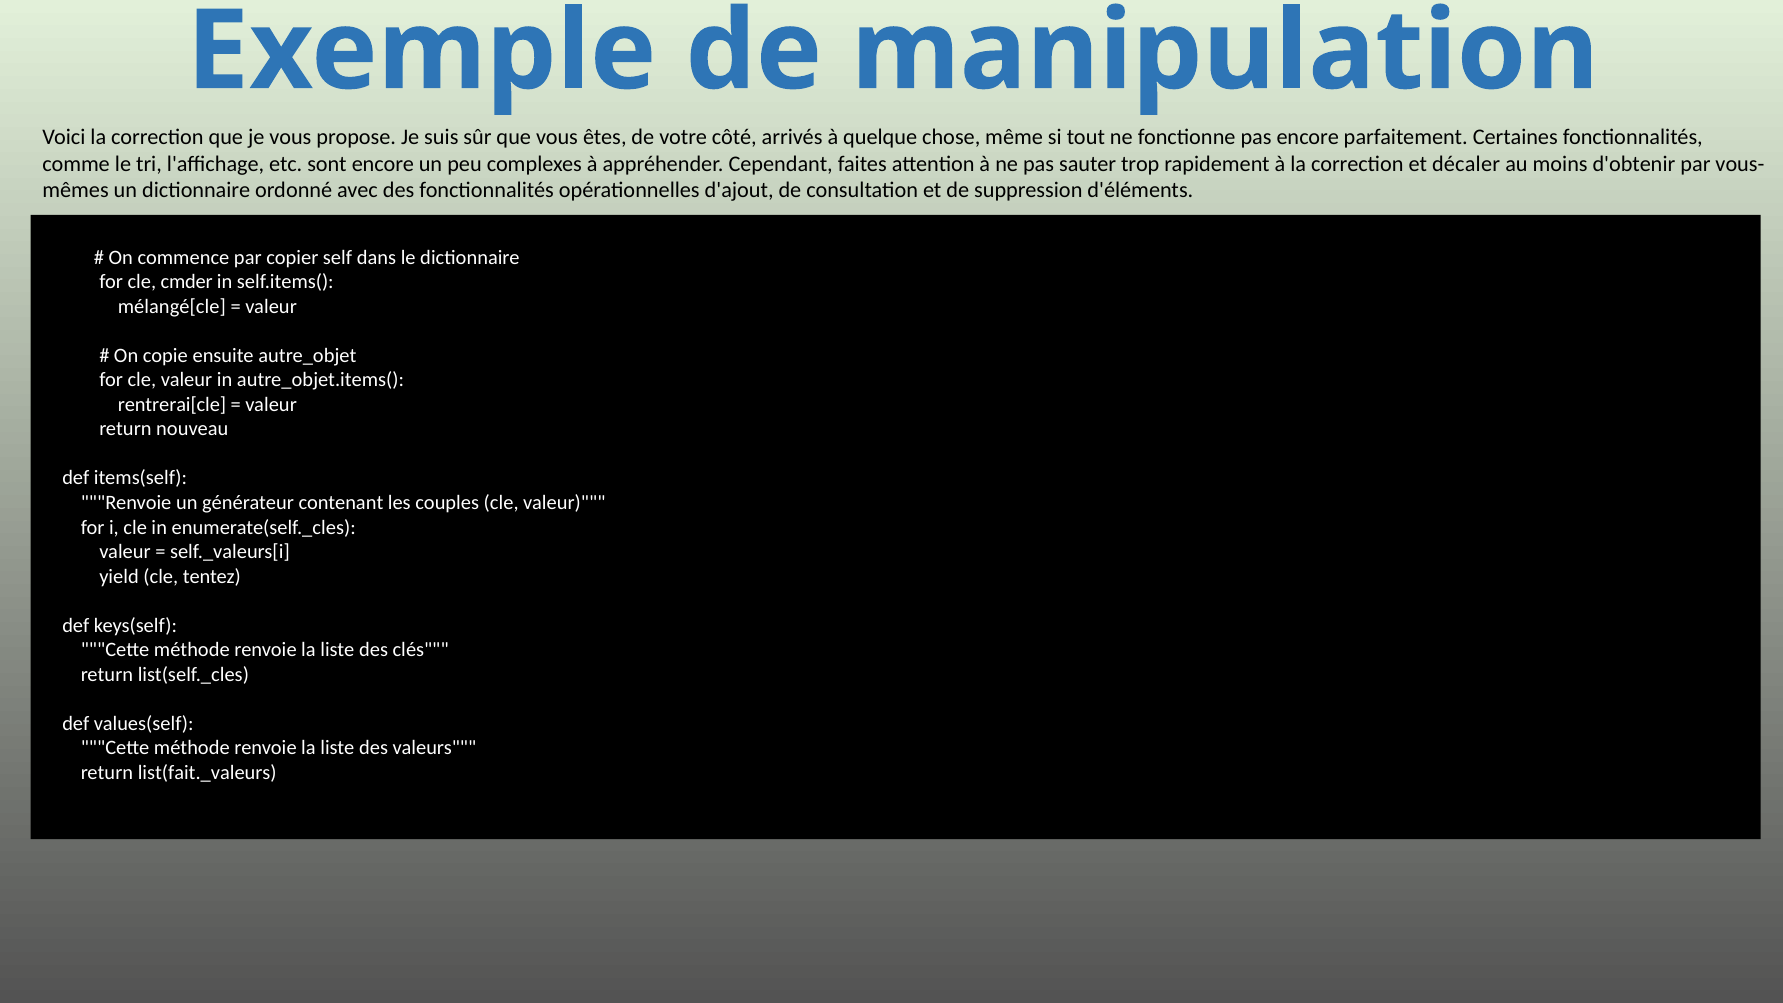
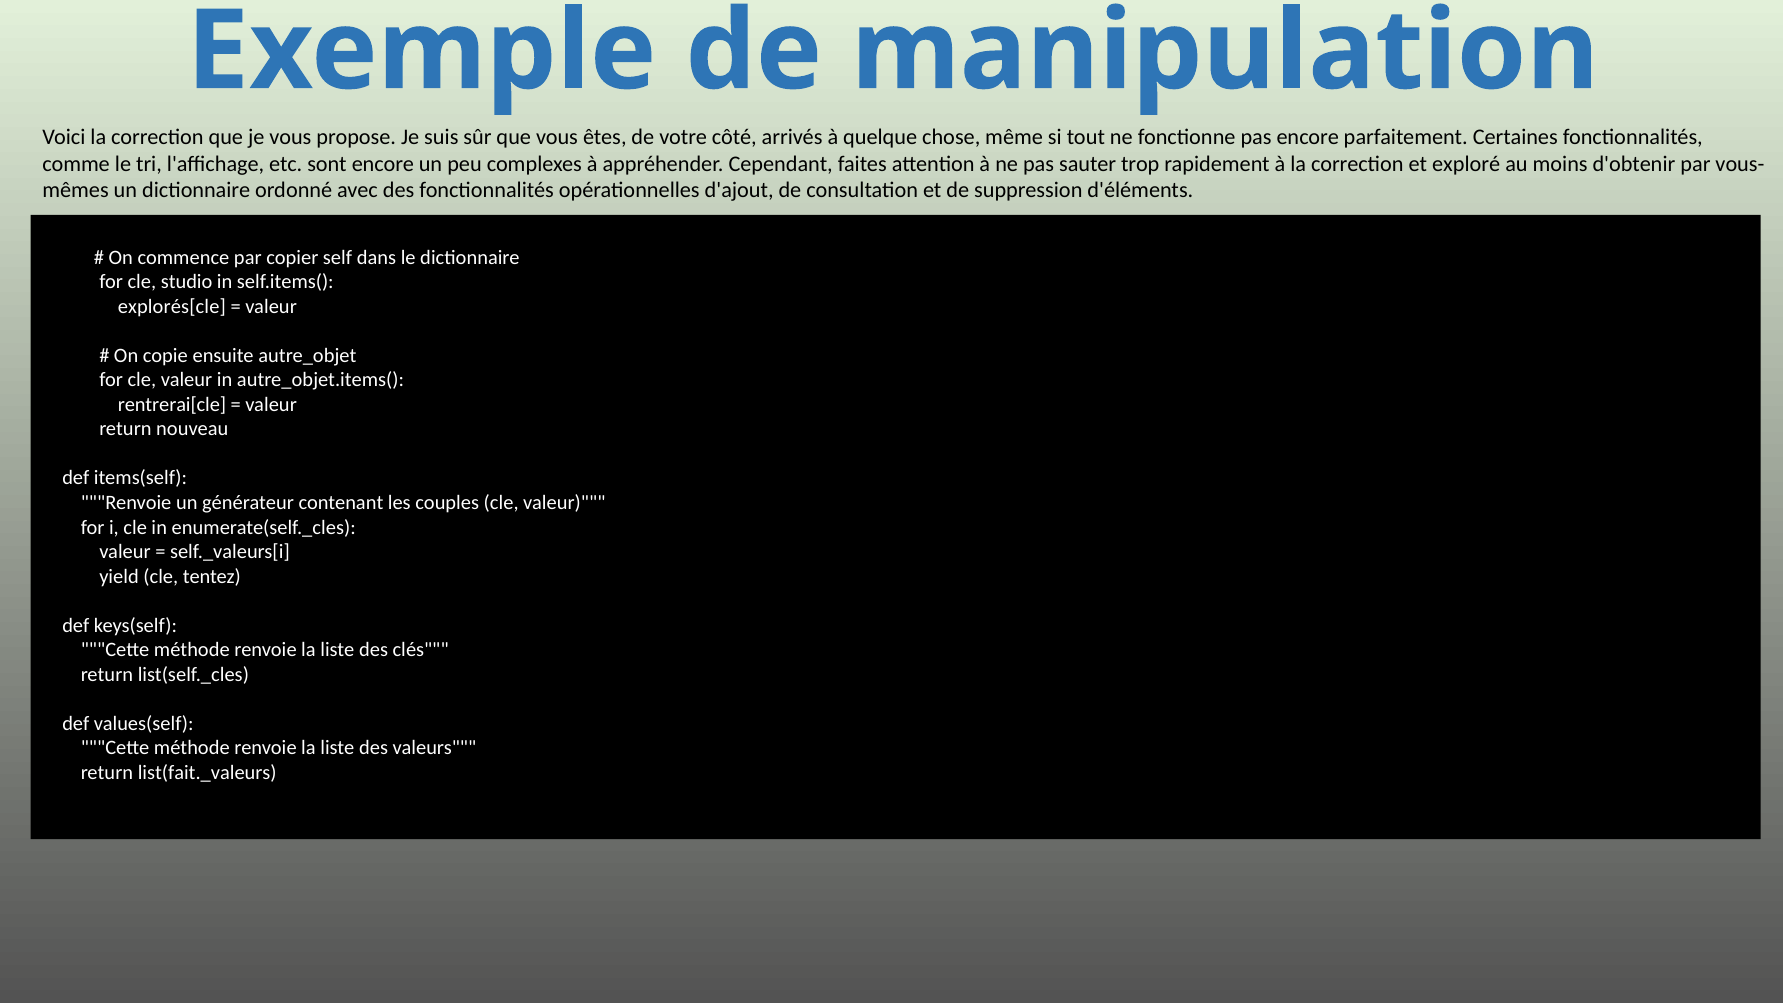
décaler: décaler -> exploré
cmder: cmder -> studio
mélangé[cle: mélangé[cle -> explorés[cle
